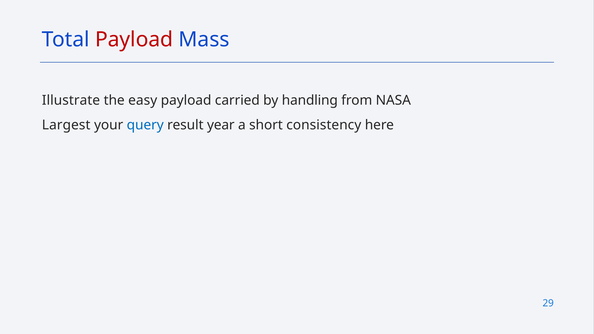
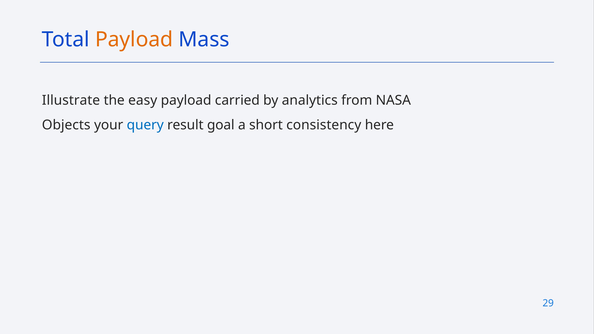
Payload at (134, 40) colour: red -> orange
handling: handling -> analytics
Largest: Largest -> Objects
year: year -> goal
